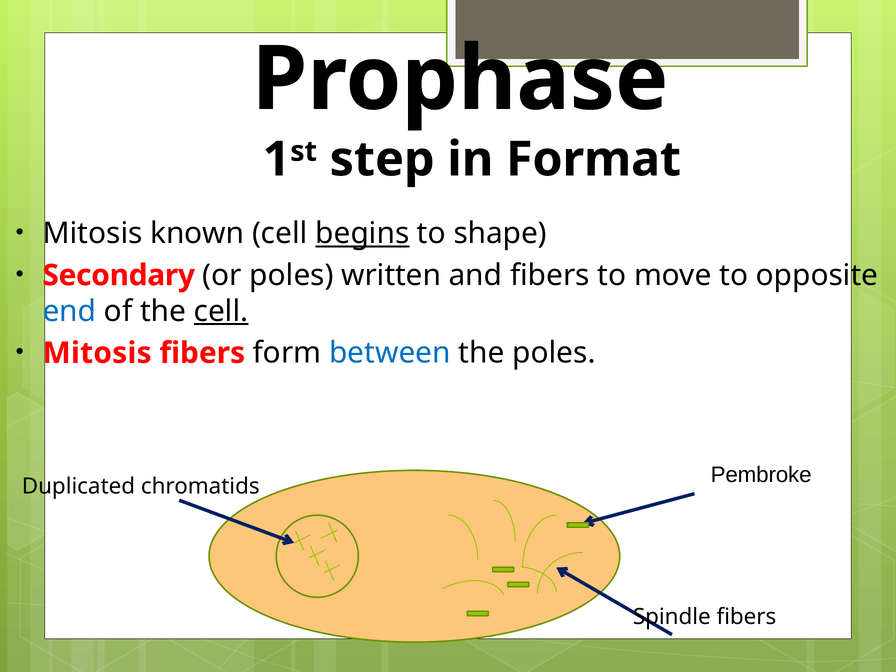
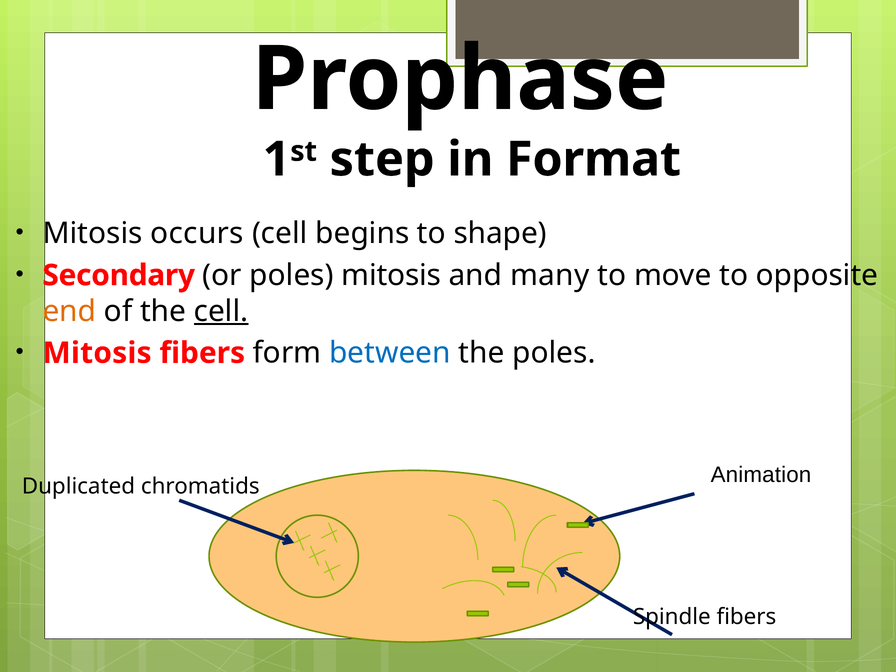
known: known -> occurs
begins underline: present -> none
poles written: written -> mitosis
and fibers: fibers -> many
end colour: blue -> orange
Pembroke: Pembroke -> Animation
